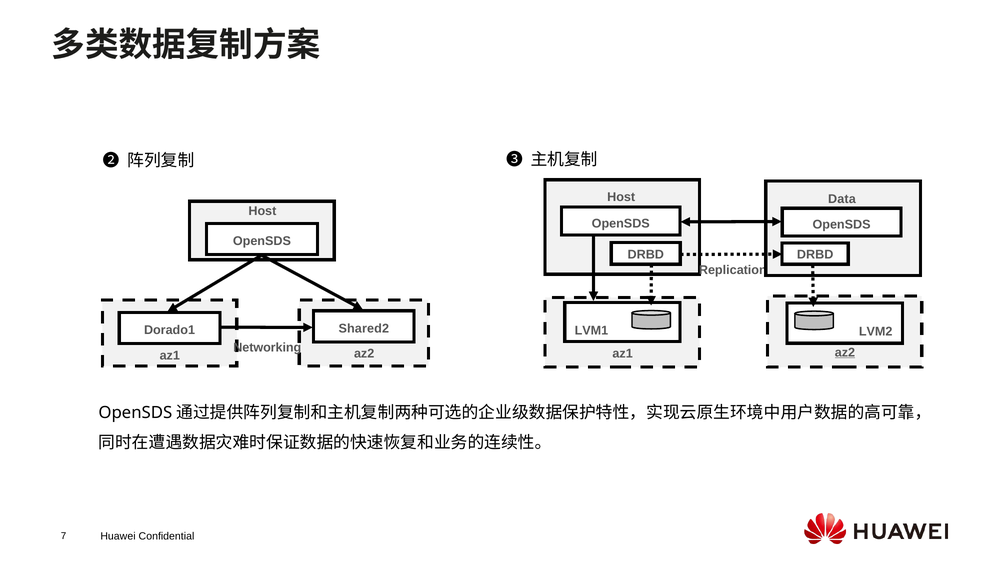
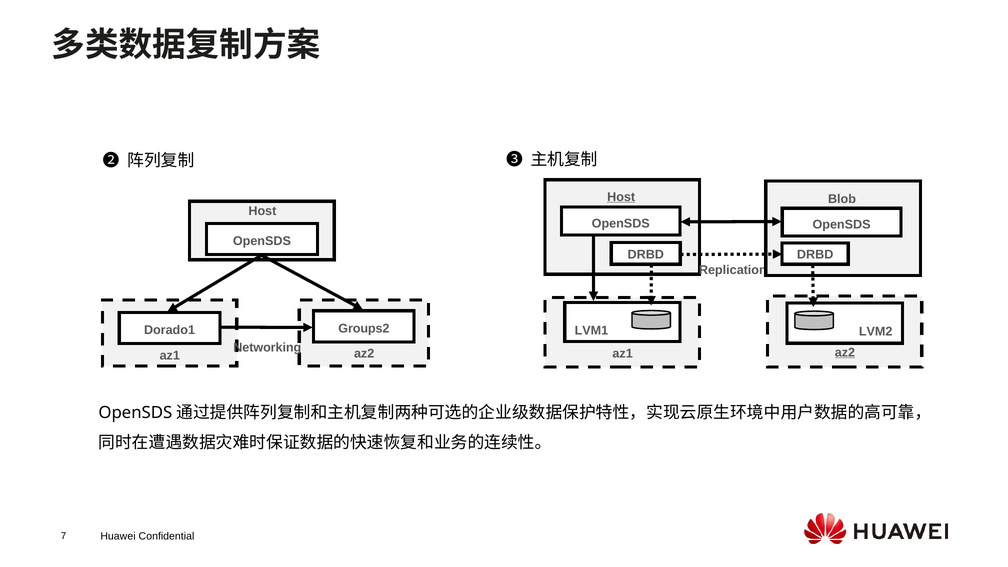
Host at (621, 197) underline: none -> present
Data: Data -> Blob
Shared2: Shared2 -> Groups2
